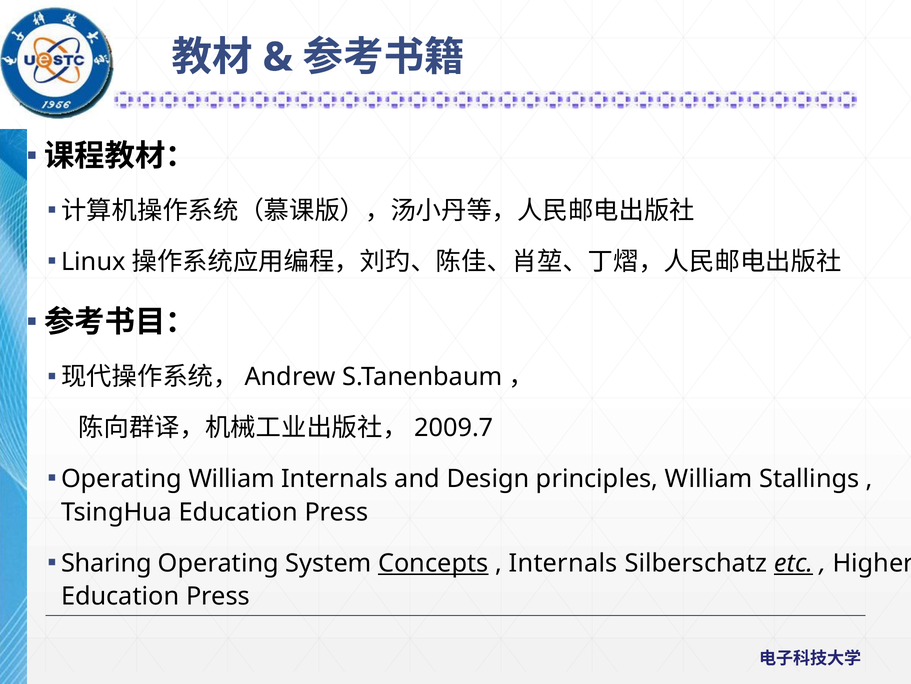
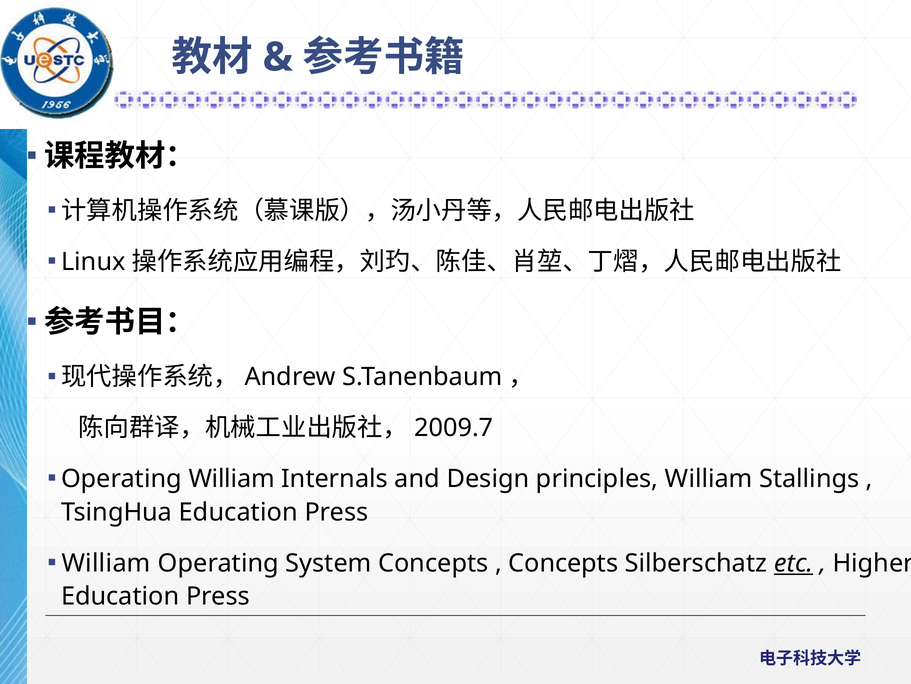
Sharing at (106, 563): Sharing -> William
Concepts at (433, 563) underline: present -> none
Internals at (563, 563): Internals -> Concepts
